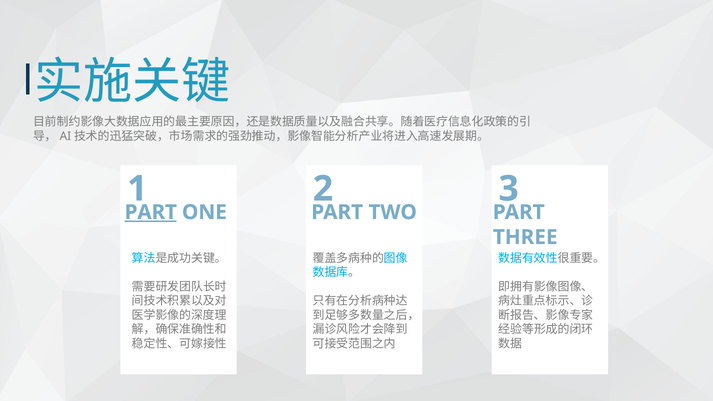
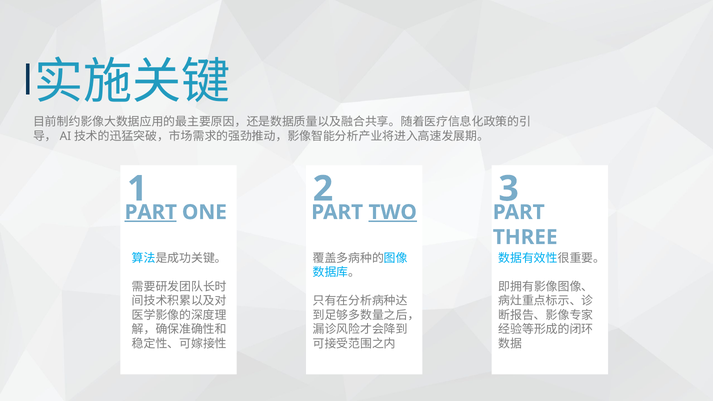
TWO underline: none -> present
